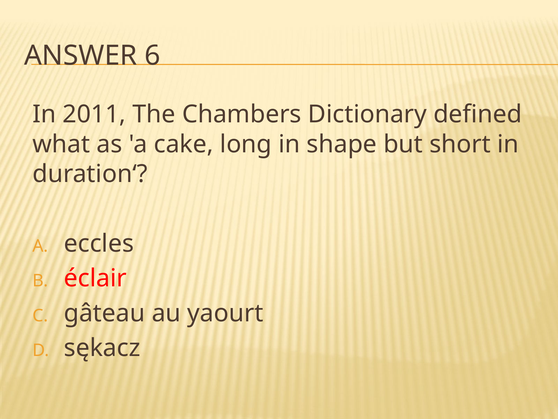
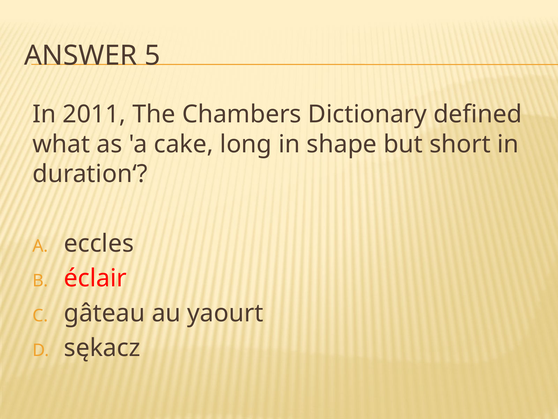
6: 6 -> 5
